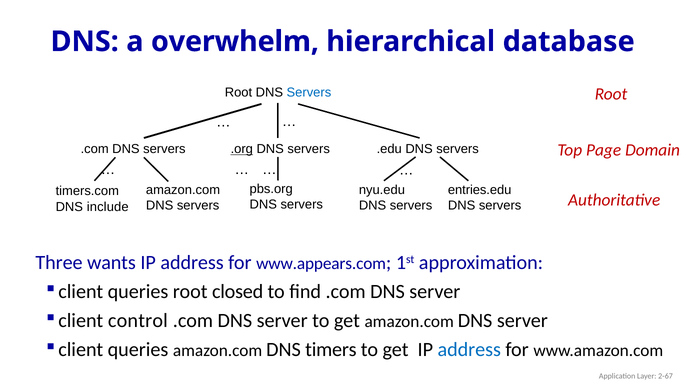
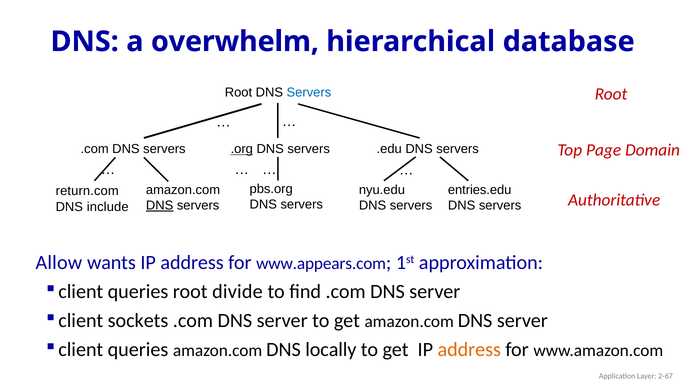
timers.com: timers.com -> return.com
DNS at (160, 205) underline: none -> present
Three: Three -> Allow
closed: closed -> divide
control: control -> sockets
timers: timers -> locally
address at (469, 350) colour: blue -> orange
